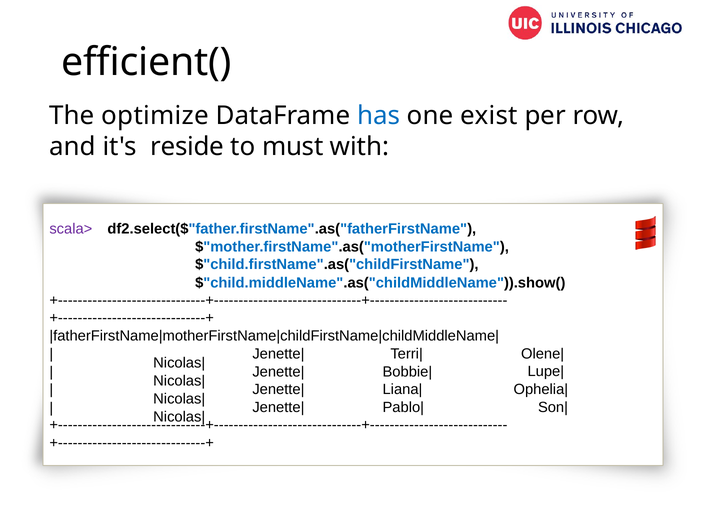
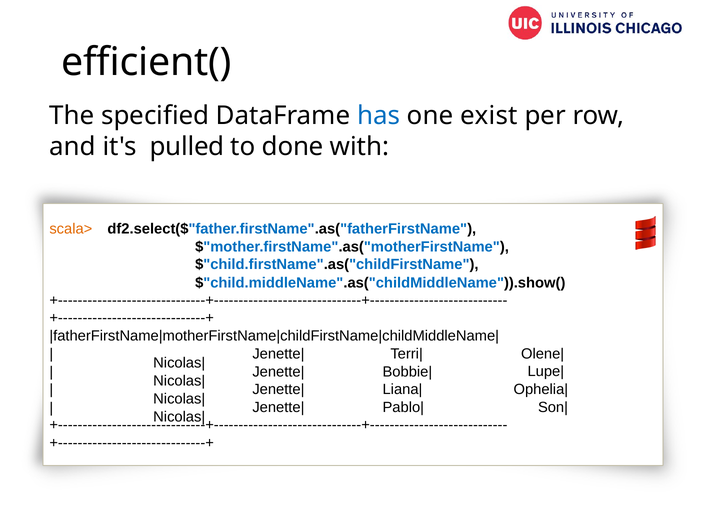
optimize: optimize -> specified
reside: reside -> pulled
must: must -> done
scala> colour: purple -> orange
